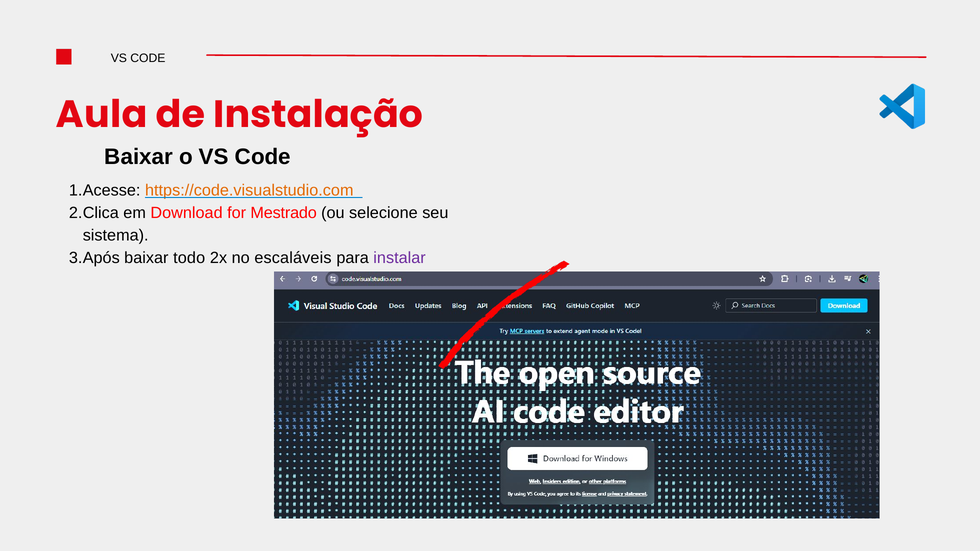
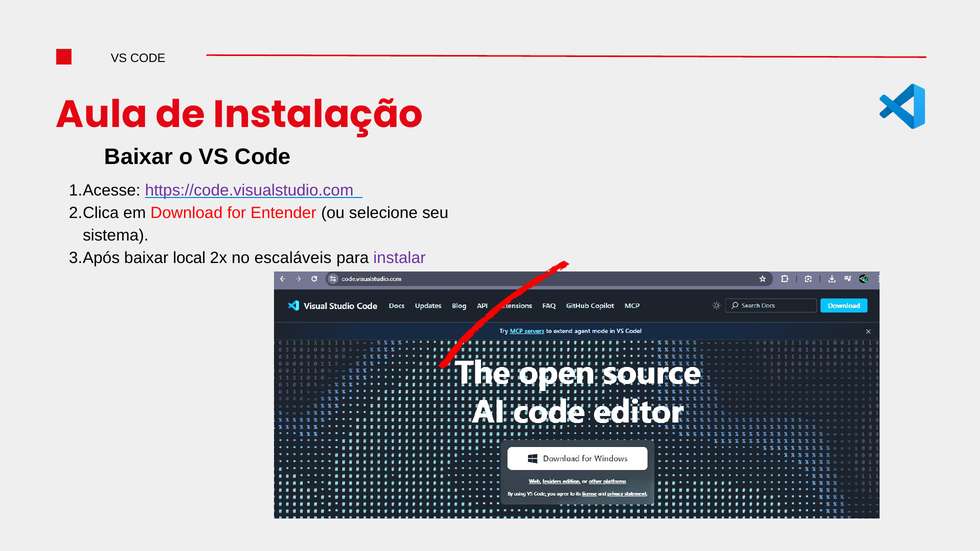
https://code.visualstudio.com colour: orange -> purple
Mestrado: Mestrado -> Entender
todo: todo -> local
